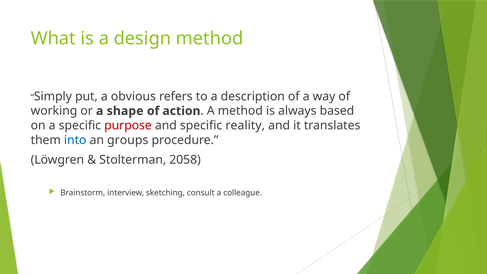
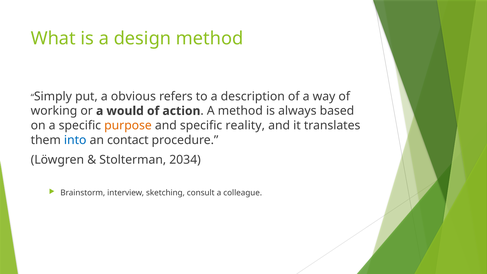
shape: shape -> would
purpose colour: red -> orange
groups: groups -> contact
2058: 2058 -> 2034
